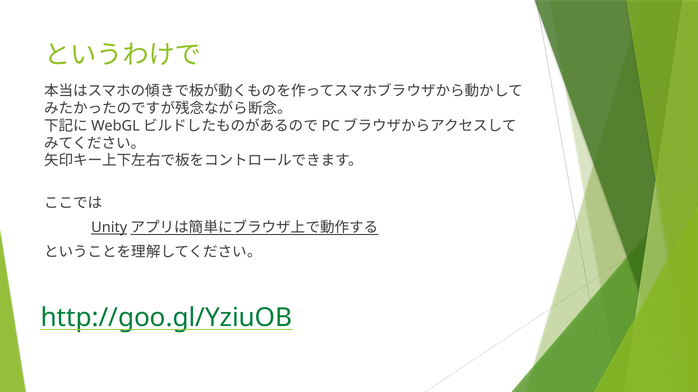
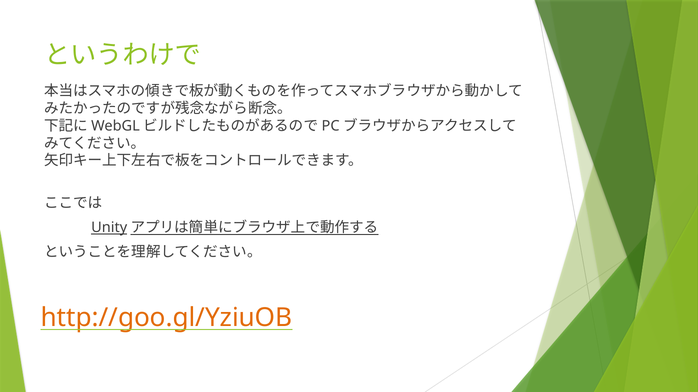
http://goo.gl/YziuOB colour: green -> orange
